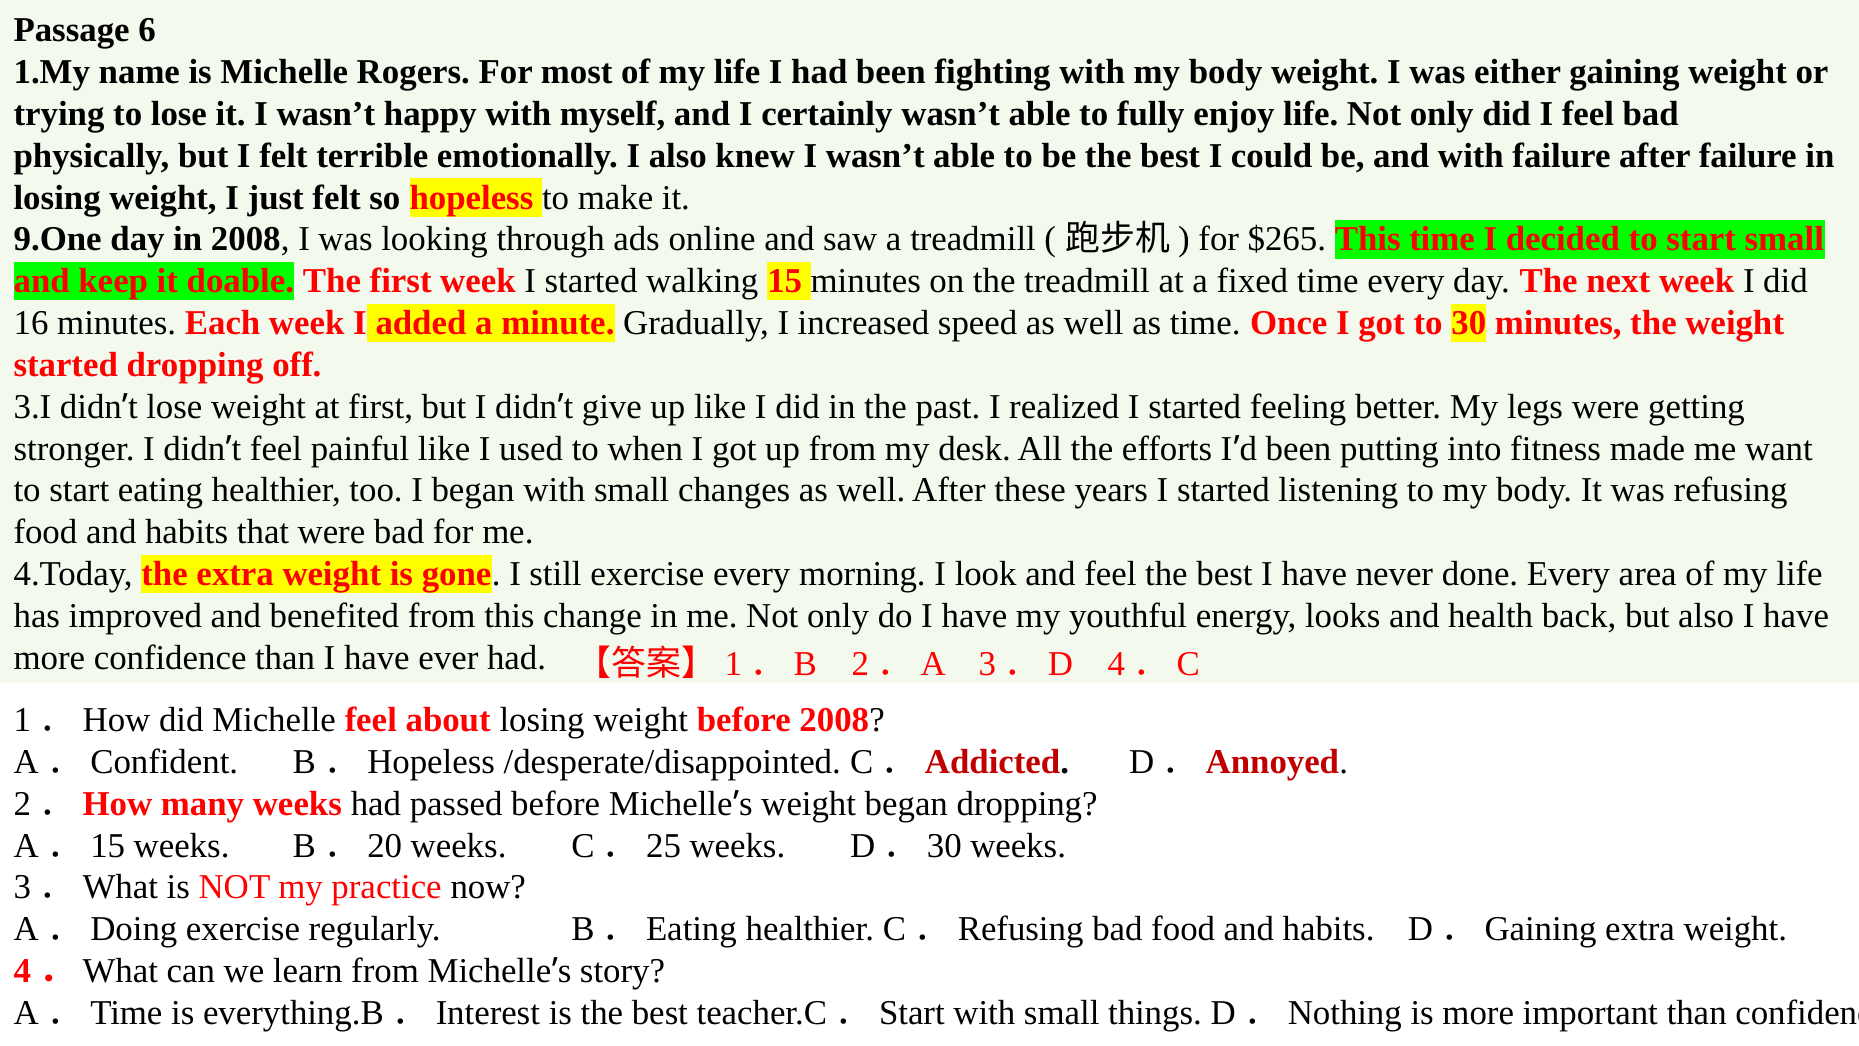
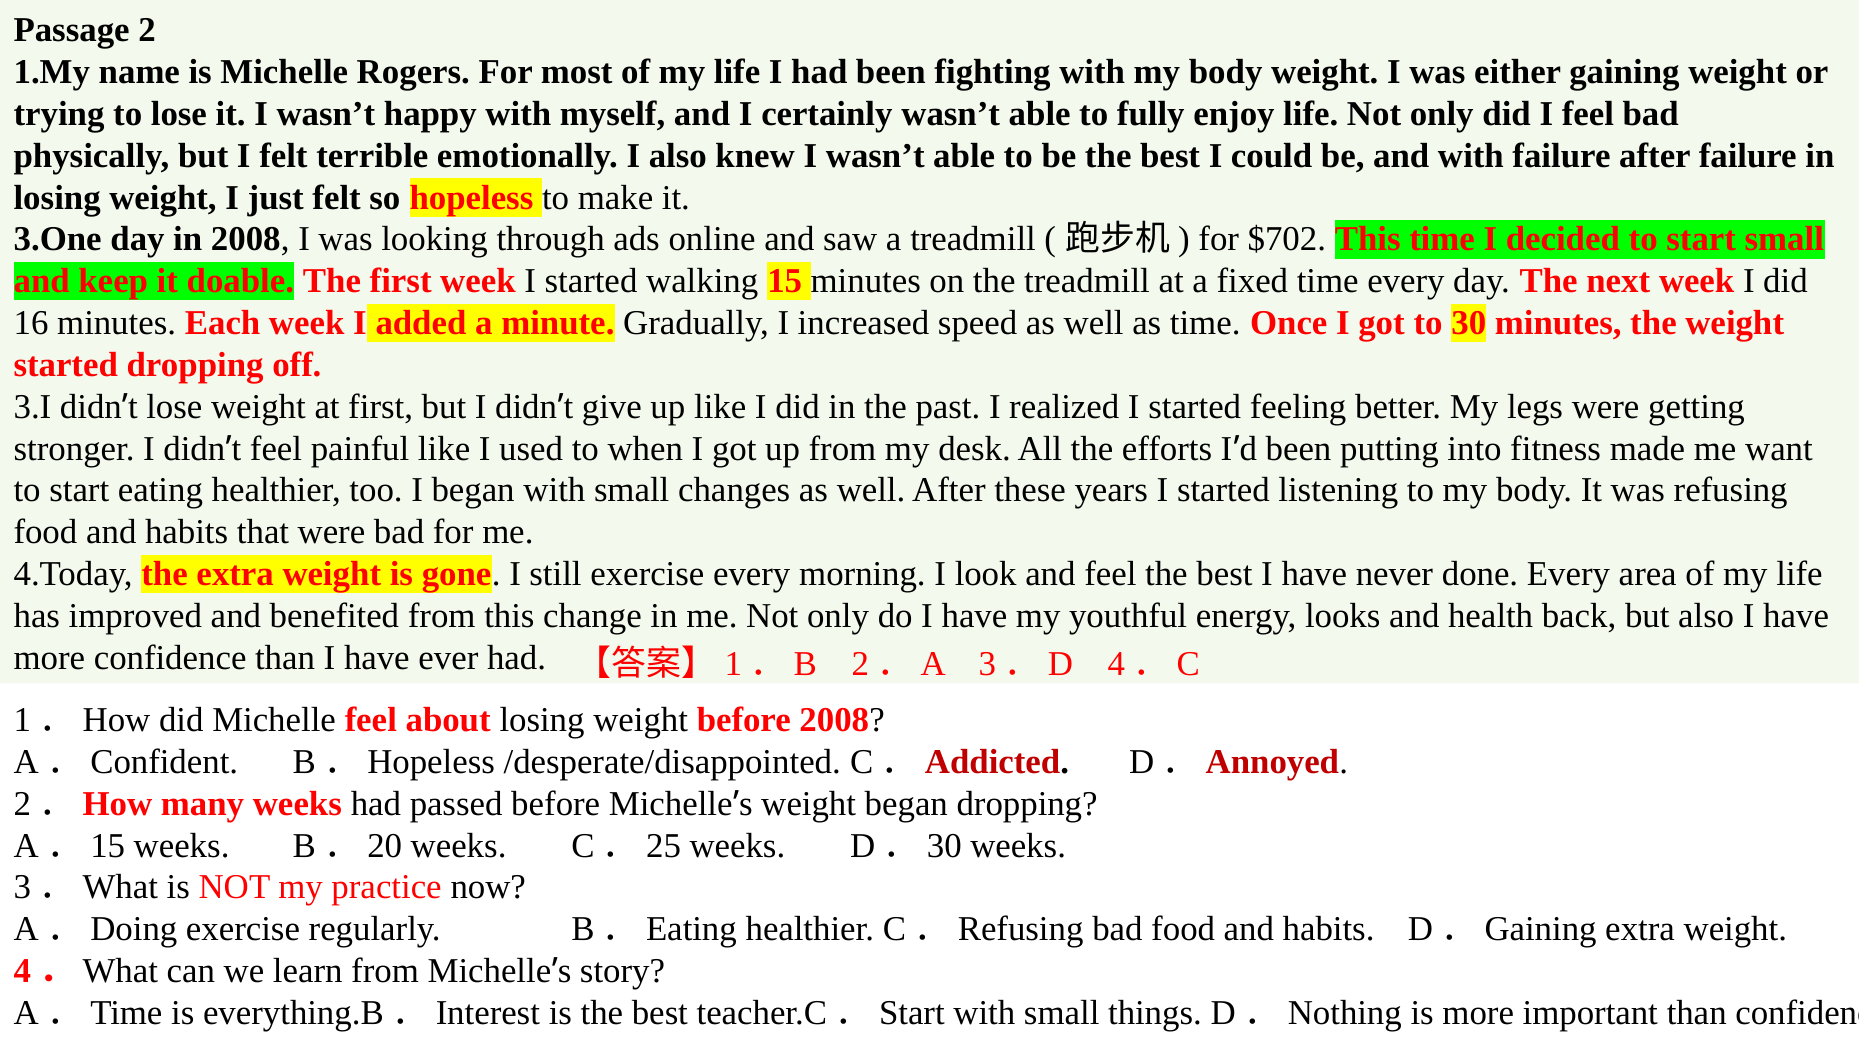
6: 6 -> 2
9.One: 9.One -> 3.One
$265: $265 -> $702
